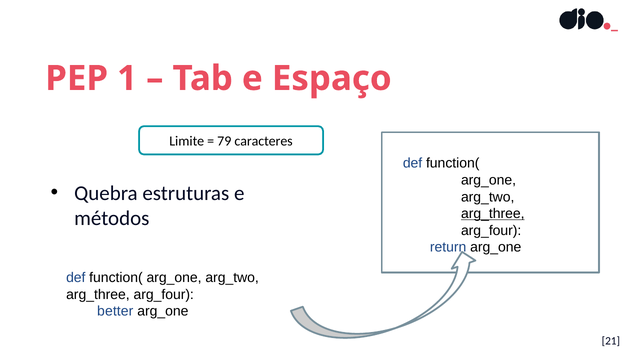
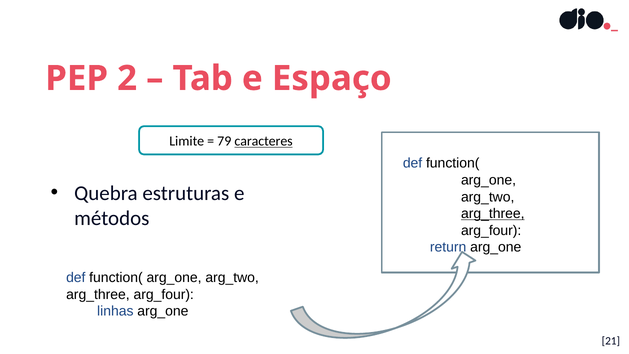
1: 1 -> 2
caracteres underline: none -> present
better: better -> linhas
